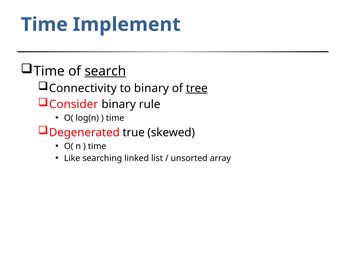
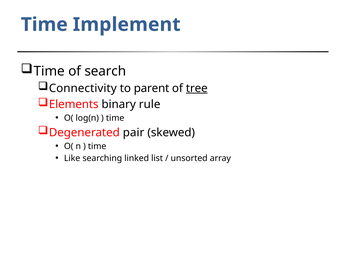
search underline: present -> none
to binary: binary -> parent
Consider: Consider -> Elements
true: true -> pair
